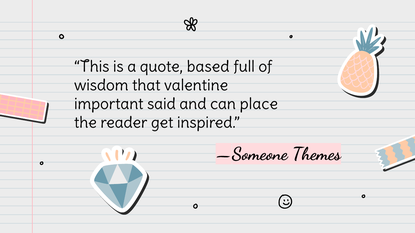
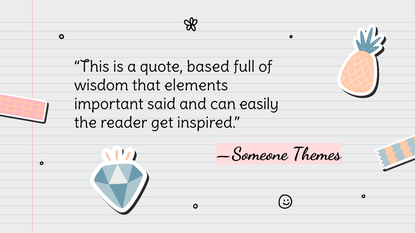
valentine: valentine -> elements
place: place -> easily
